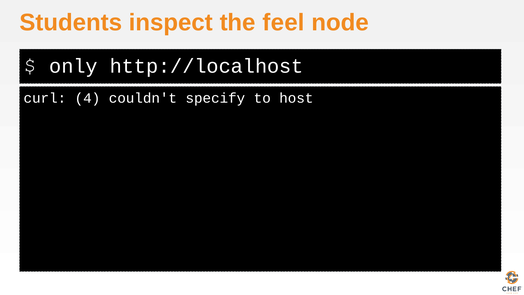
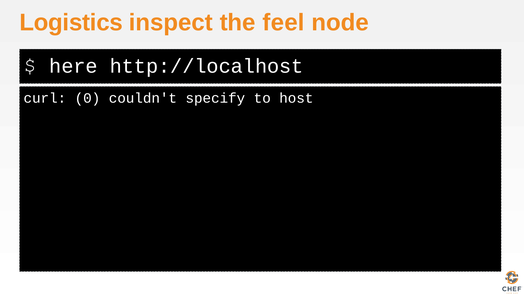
Students: Students -> Logistics
only: only -> here
4: 4 -> 0
